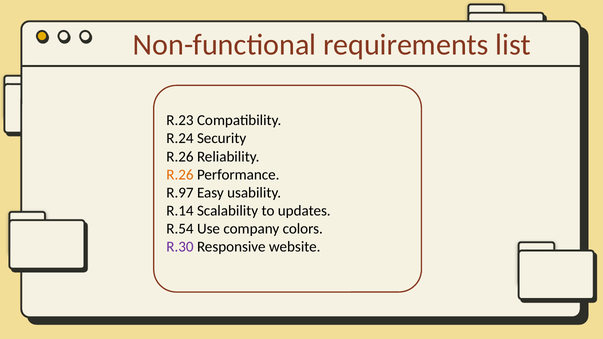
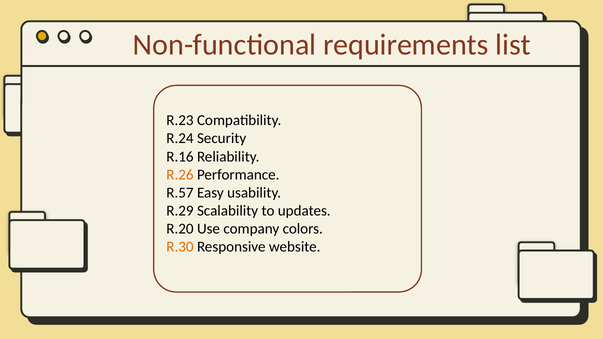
R.26 at (180, 157): R.26 -> R.16
R.97: R.97 -> R.57
R.14: R.14 -> R.29
R.54: R.54 -> R.20
R.30 colour: purple -> orange
